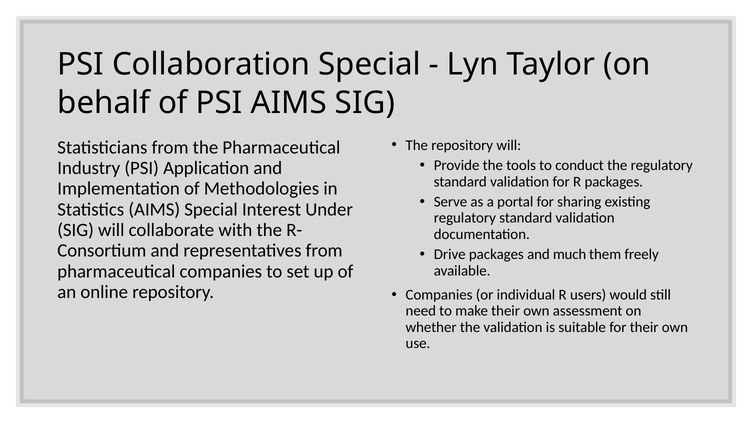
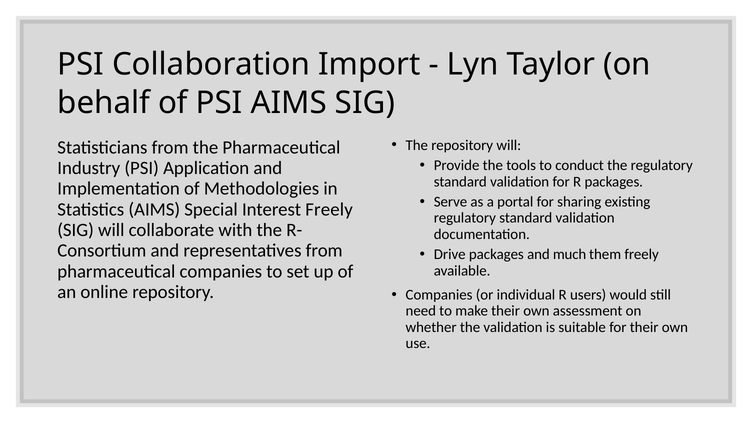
Collaboration Special: Special -> Import
Interest Under: Under -> Freely
